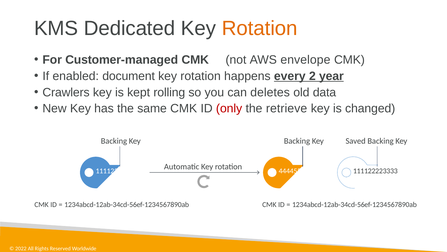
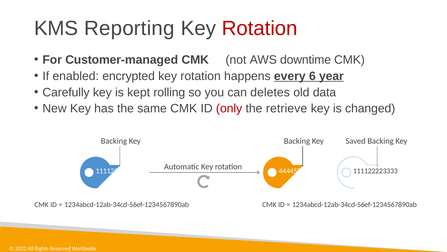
Dedicated: Dedicated -> Reporting
Rotation at (260, 28) colour: orange -> red
envelope: envelope -> downtime
document: document -> encrypted
2: 2 -> 6
Crawlers: Crawlers -> Carefully
